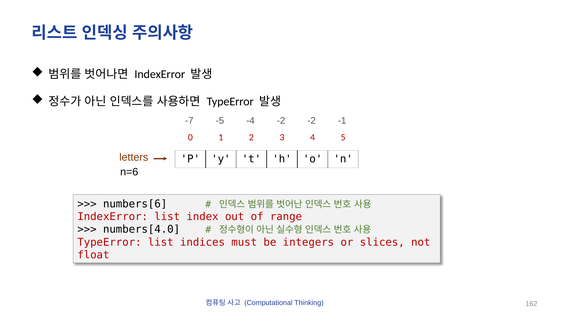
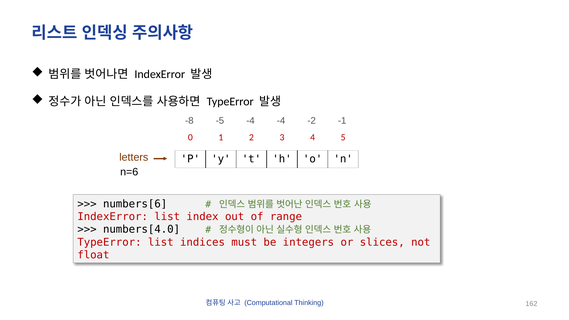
-7: -7 -> -8
-4 -2: -2 -> -4
